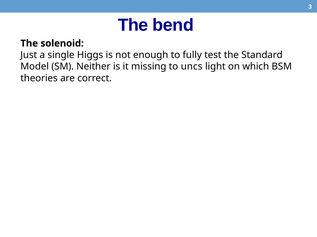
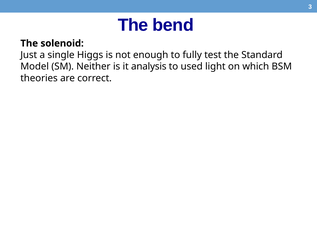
missing: missing -> analysis
uncs: uncs -> used
